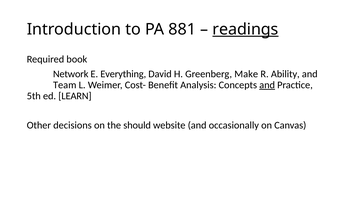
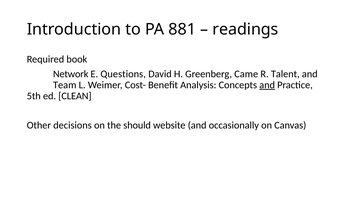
readings underline: present -> none
Everything: Everything -> Questions
Make: Make -> Came
Ability: Ability -> Talent
LEARN: LEARN -> CLEAN
